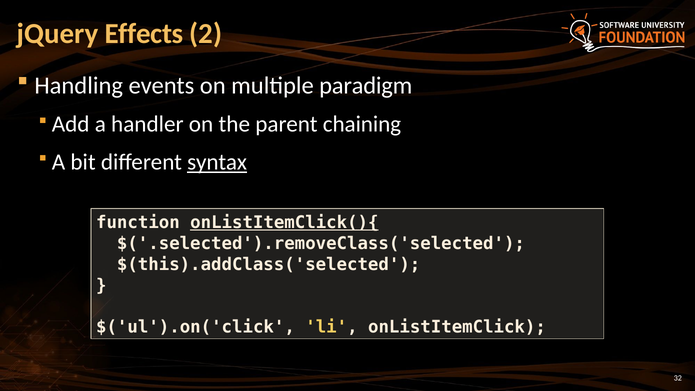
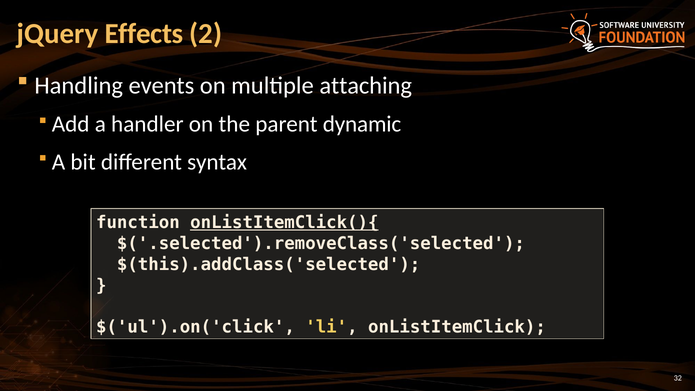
paradigm: paradigm -> attaching
chaining: chaining -> dynamic
syntax underline: present -> none
